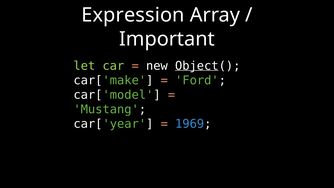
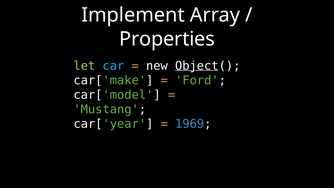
Expression: Expression -> Implement
Important: Important -> Properties
car colour: light green -> light blue
